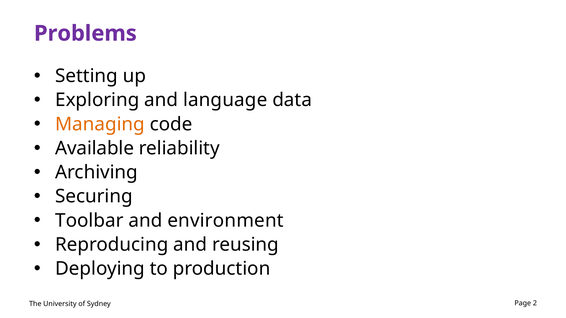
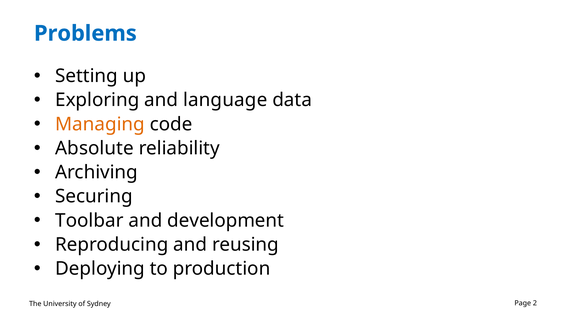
Problems colour: purple -> blue
Available: Available -> Absolute
environment: environment -> development
